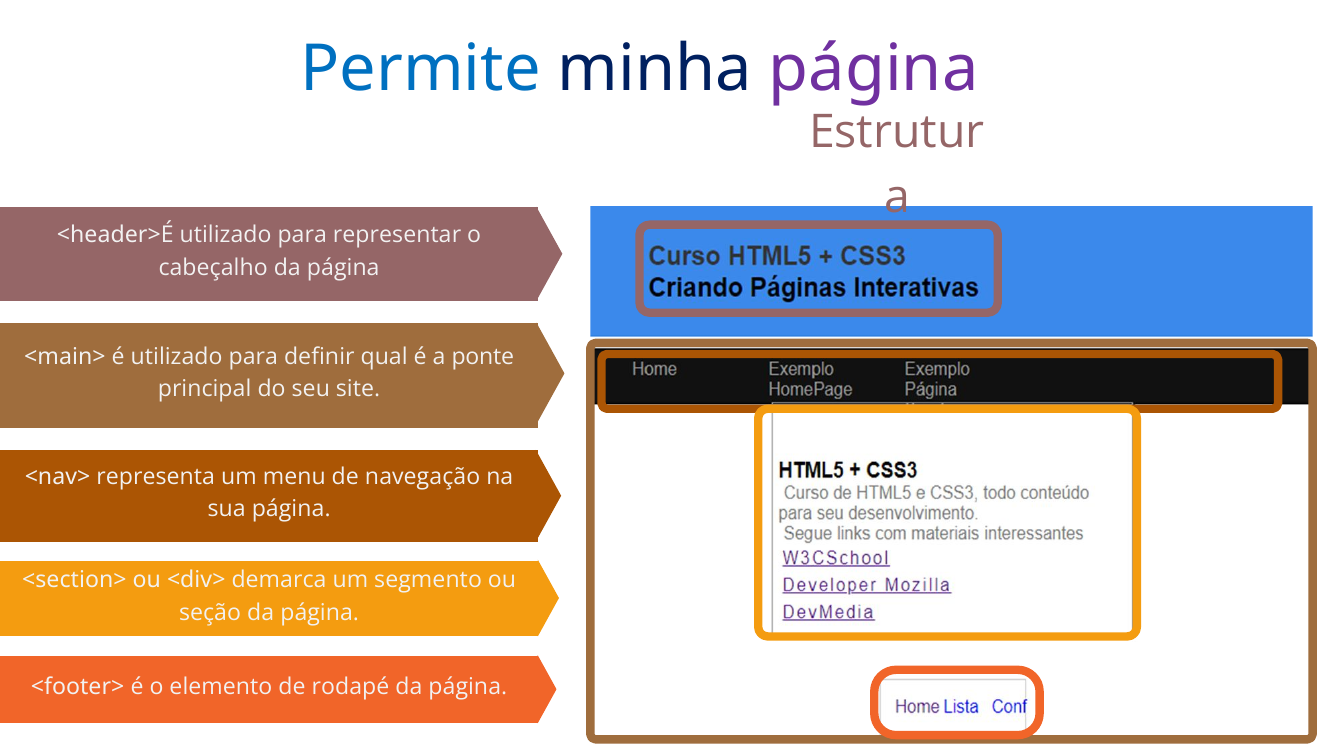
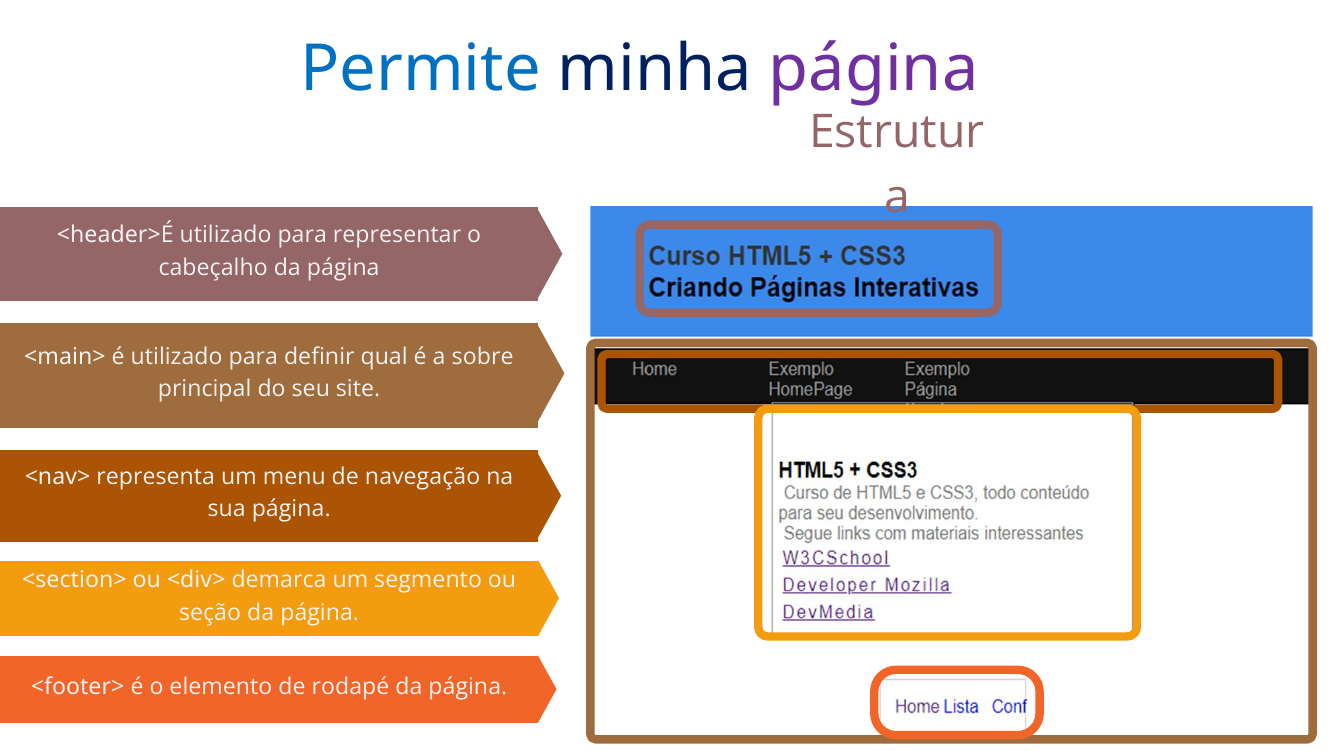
ponte: ponte -> sobre
